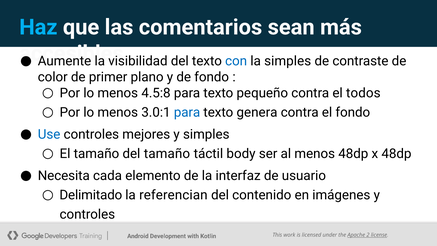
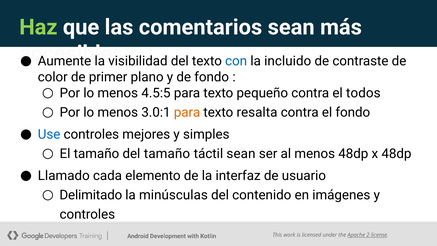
Haz colour: light blue -> light green
la simples: simples -> incluido
4.5:8: 4.5:8 -> 4.5:5
para at (187, 112) colour: blue -> orange
genera: genera -> resalta
táctil body: body -> sean
Necesita: Necesita -> Llamado
referencian: referencian -> minúsculas
